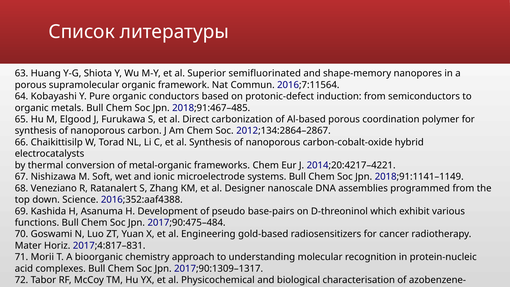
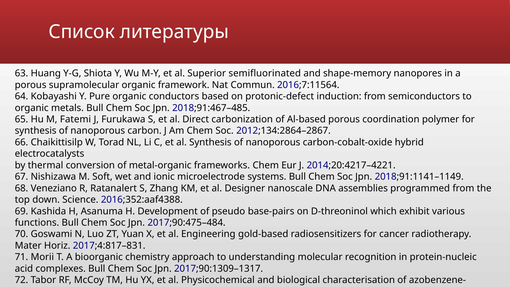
Elgood: Elgood -> Fatemi
